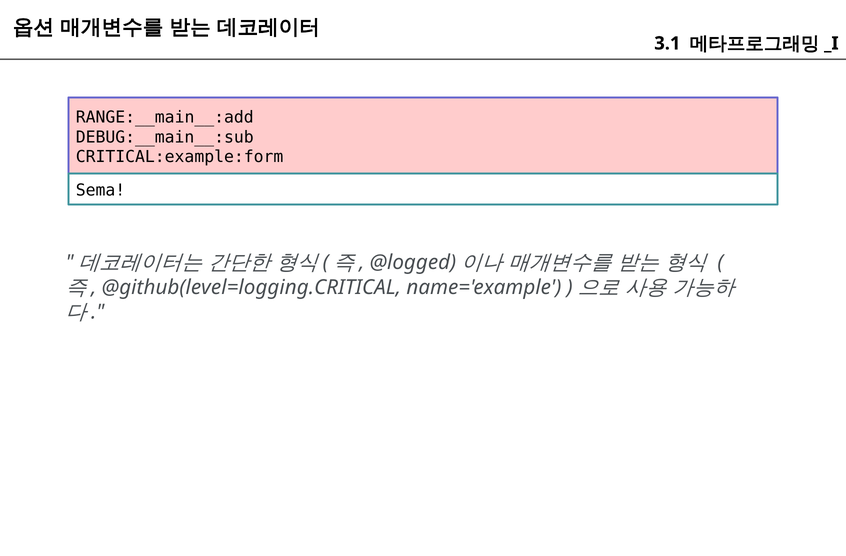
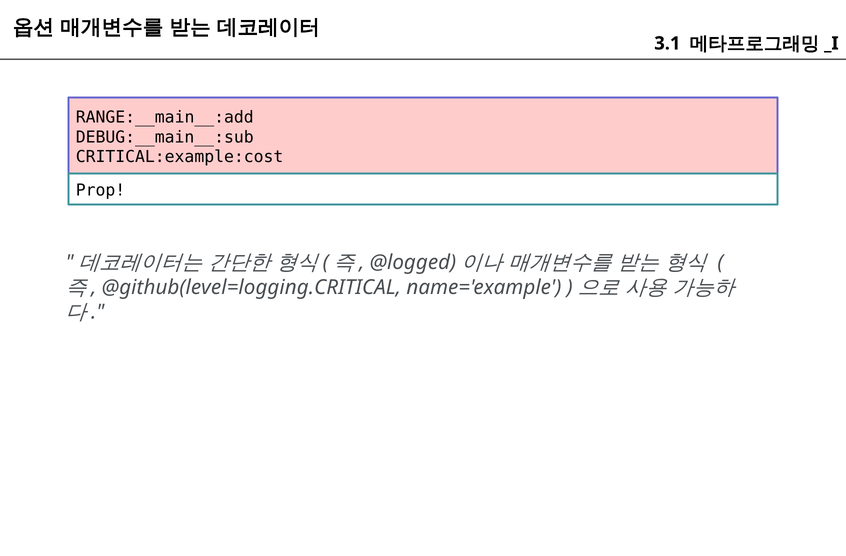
CRITICAL:example:form: CRITICAL:example:form -> CRITICAL:example:cost
Sema: Sema -> Prop
